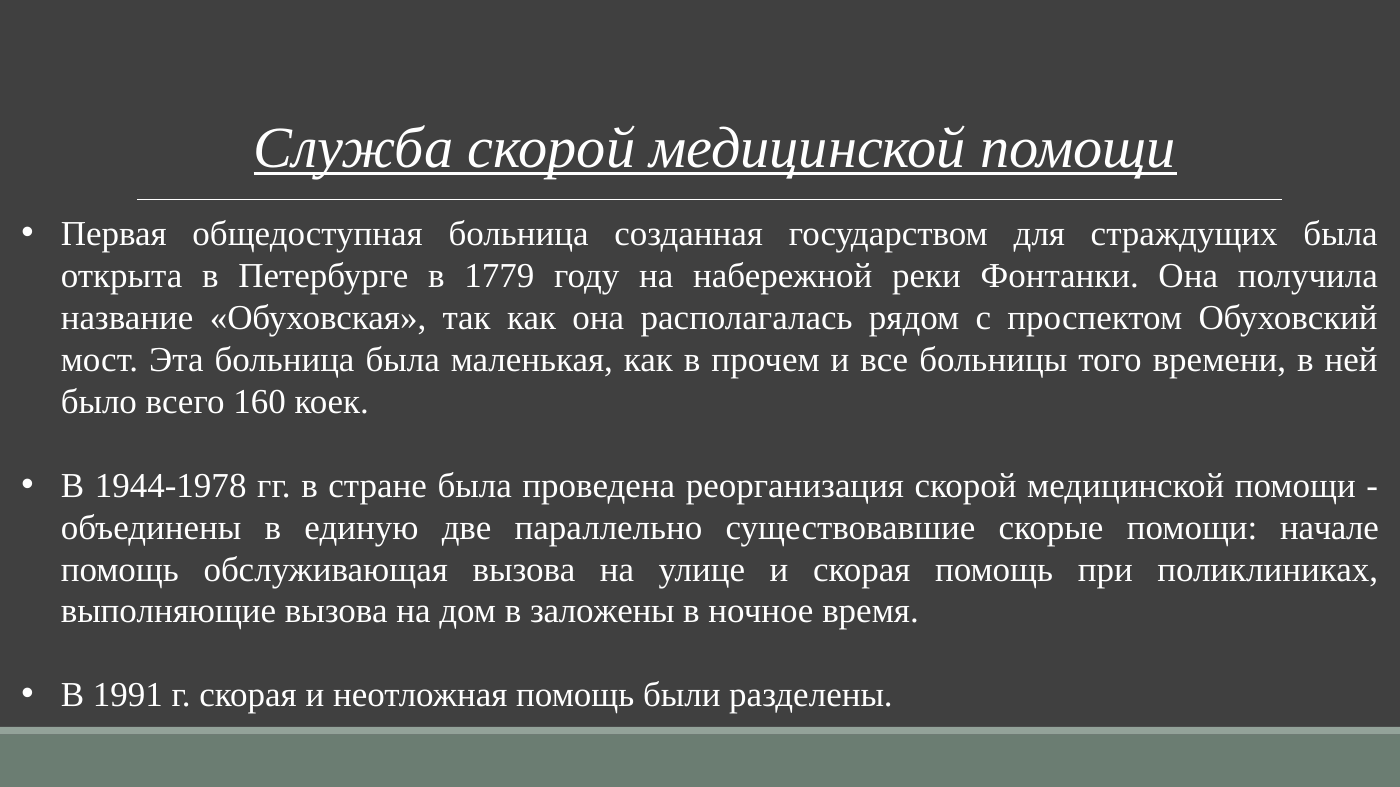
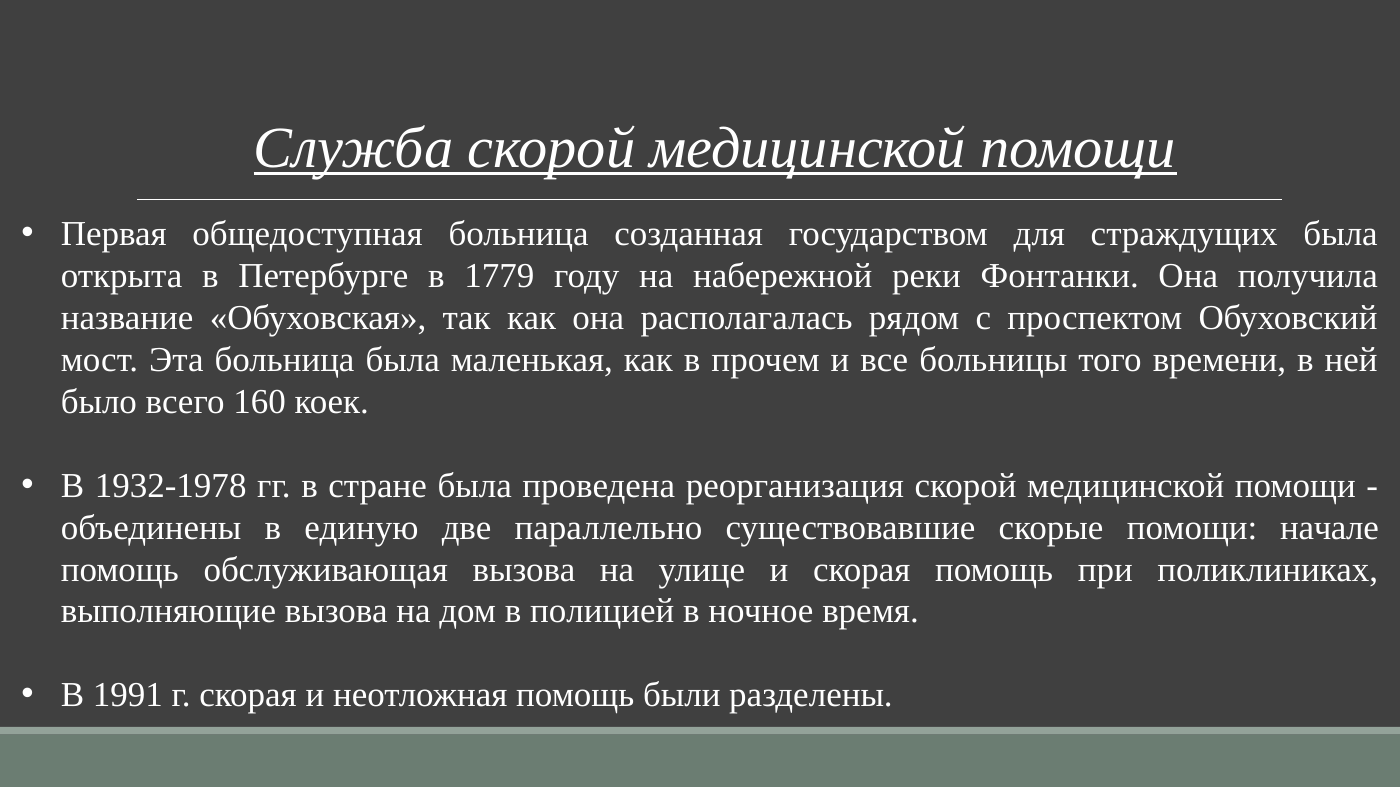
1944-1978: 1944-1978 -> 1932-1978
заложены: заложены -> полицией
